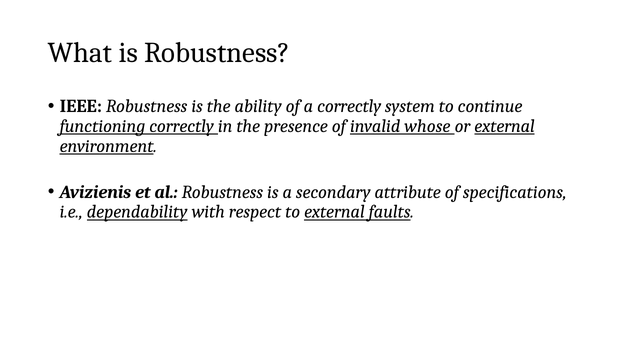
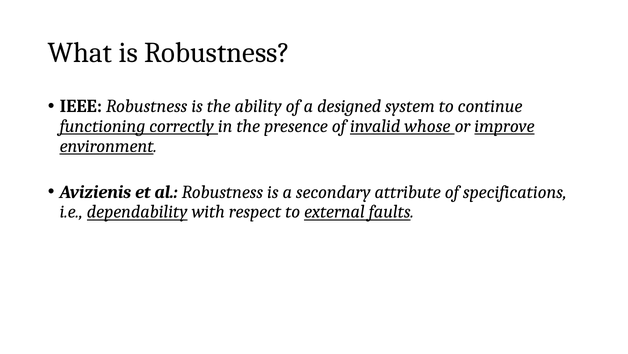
a correctly: correctly -> designed
or external: external -> improve
